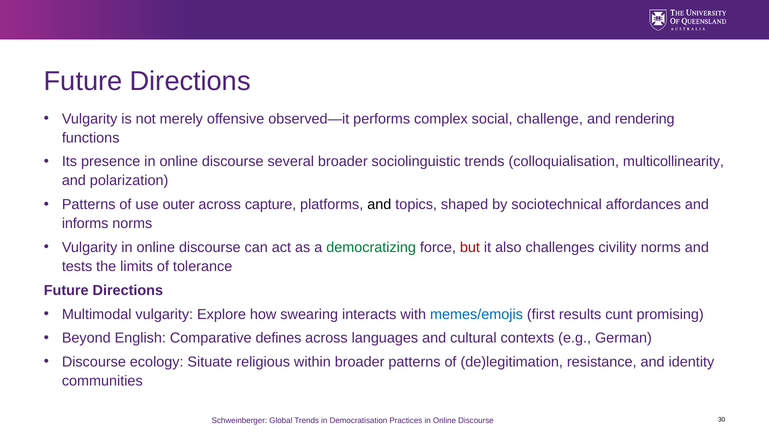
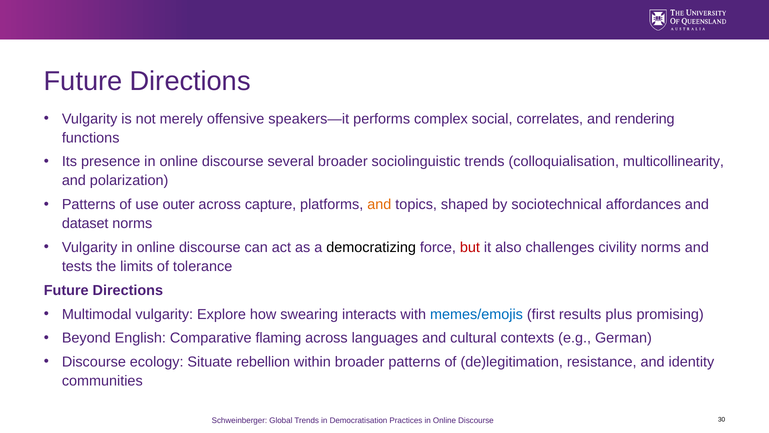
observed—it: observed—it -> speakers—it
challenge: challenge -> correlates
and at (379, 204) colour: black -> orange
informs: informs -> dataset
democratizing colour: green -> black
cunt: cunt -> plus
defines: defines -> flaming
religious: religious -> rebellion
